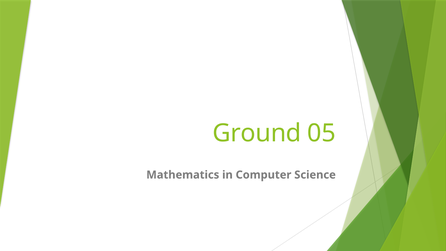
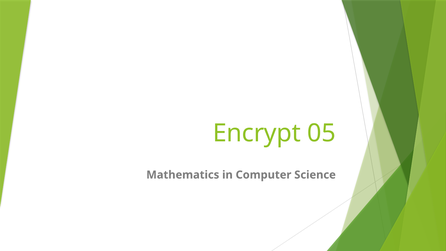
Ground: Ground -> Encrypt
